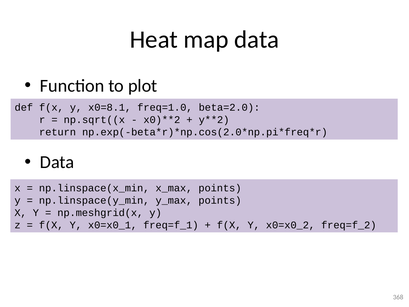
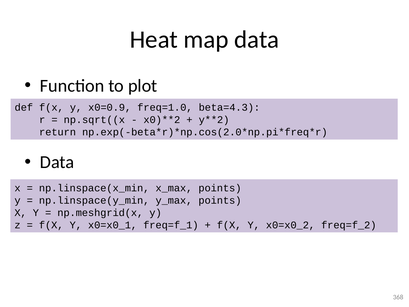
x0=8.1: x0=8.1 -> x0=0.9
beta=2.0: beta=2.0 -> beta=4.3
